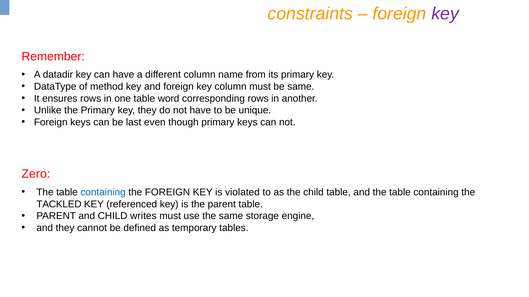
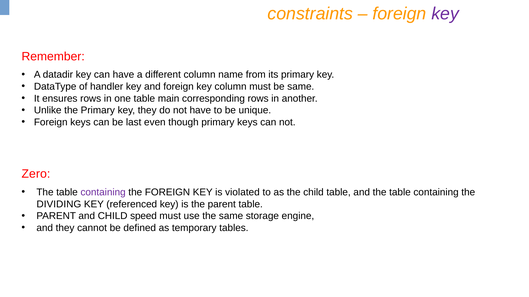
method: method -> handler
word: word -> main
containing at (103, 193) colour: blue -> purple
TACKLED: TACKLED -> DIVIDING
writes: writes -> speed
